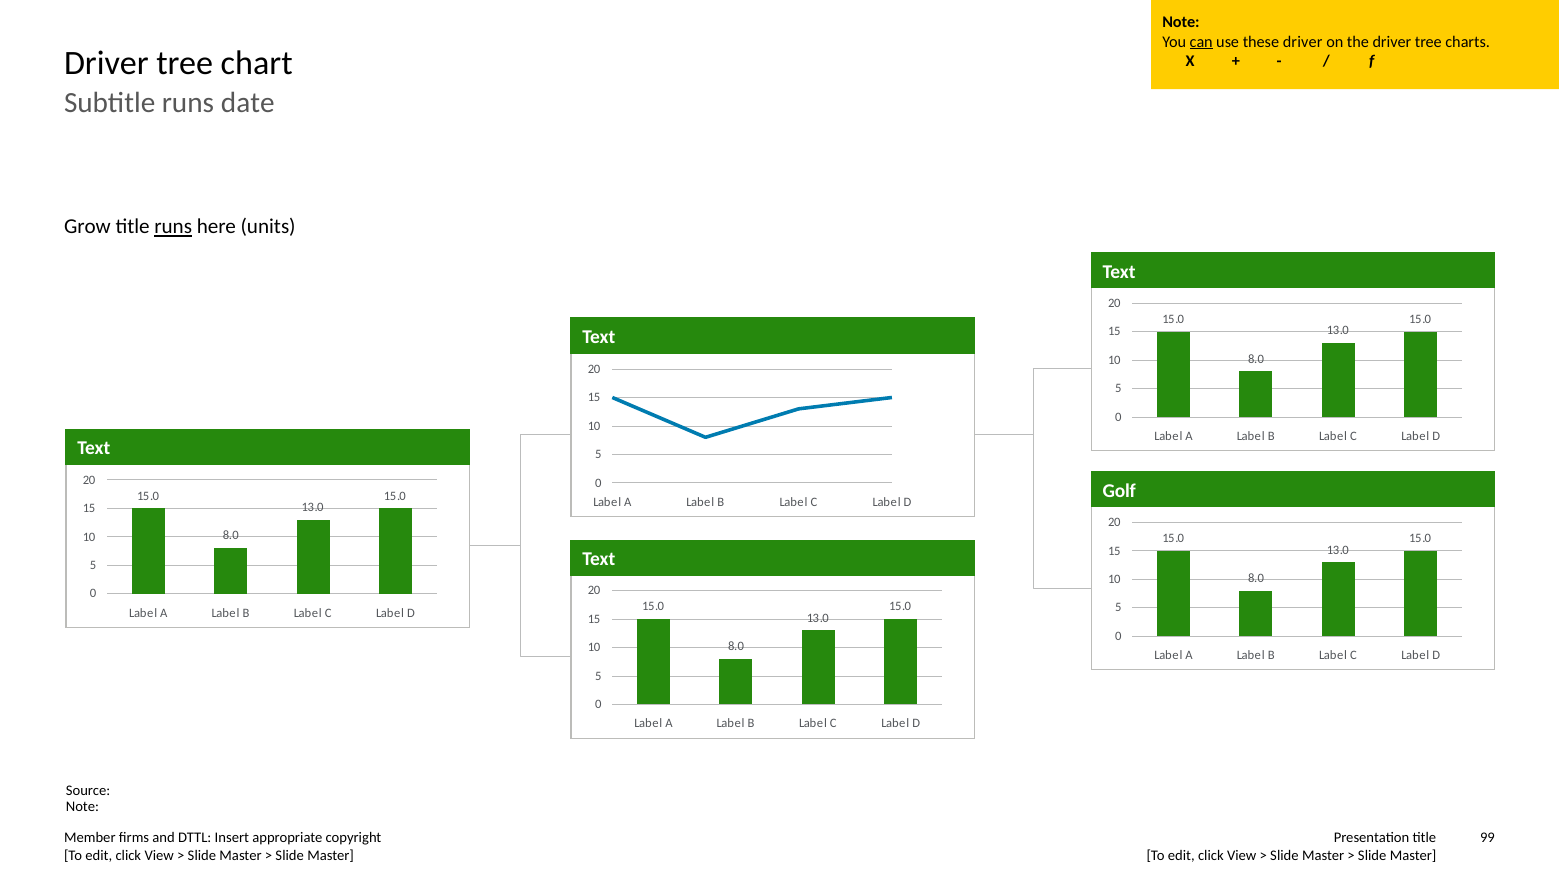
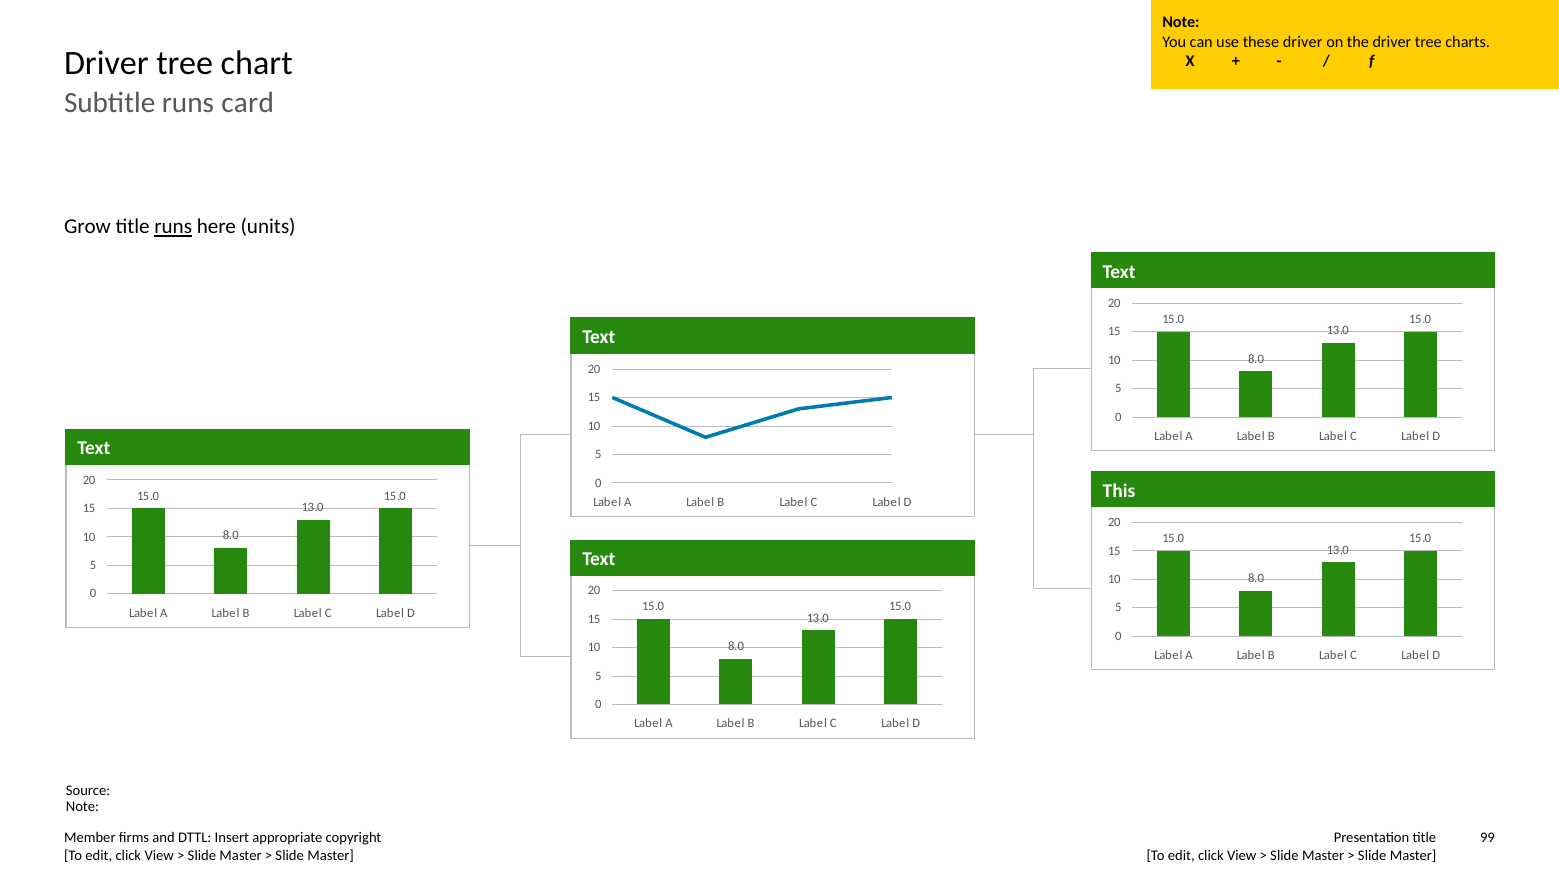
can underline: present -> none
date: date -> card
Golf: Golf -> This
